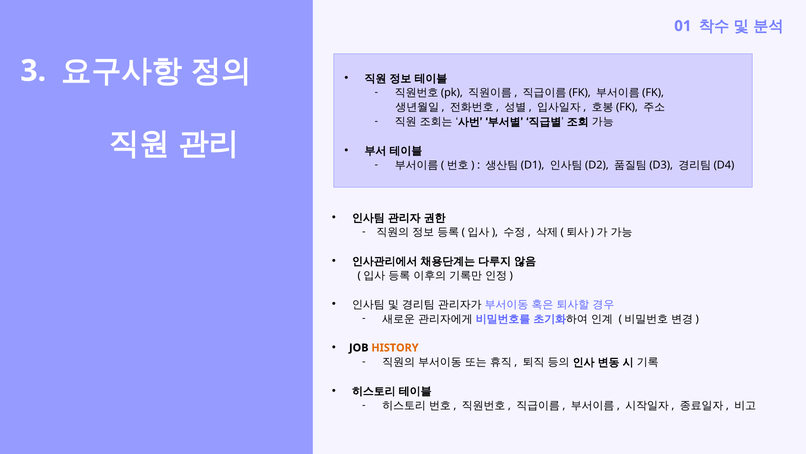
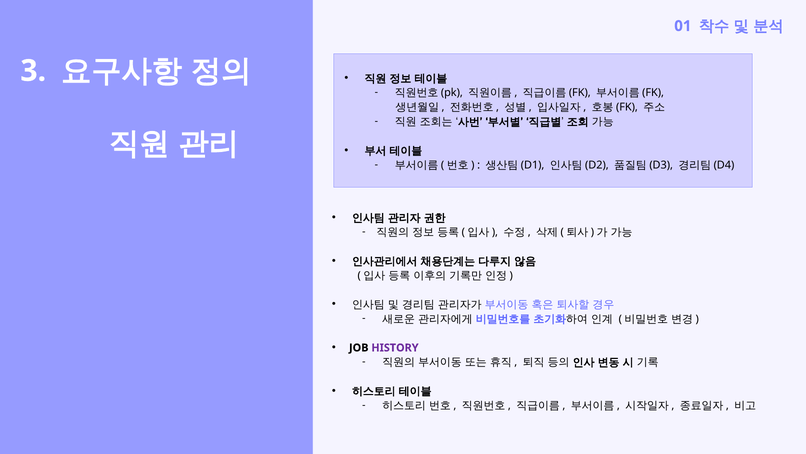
HISTORY colour: orange -> purple
